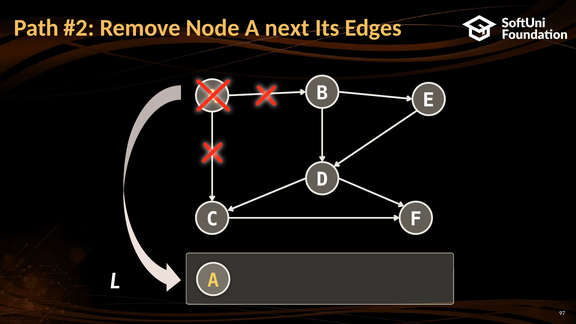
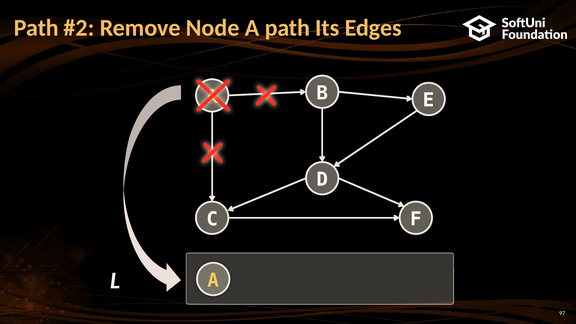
A next: next -> path
